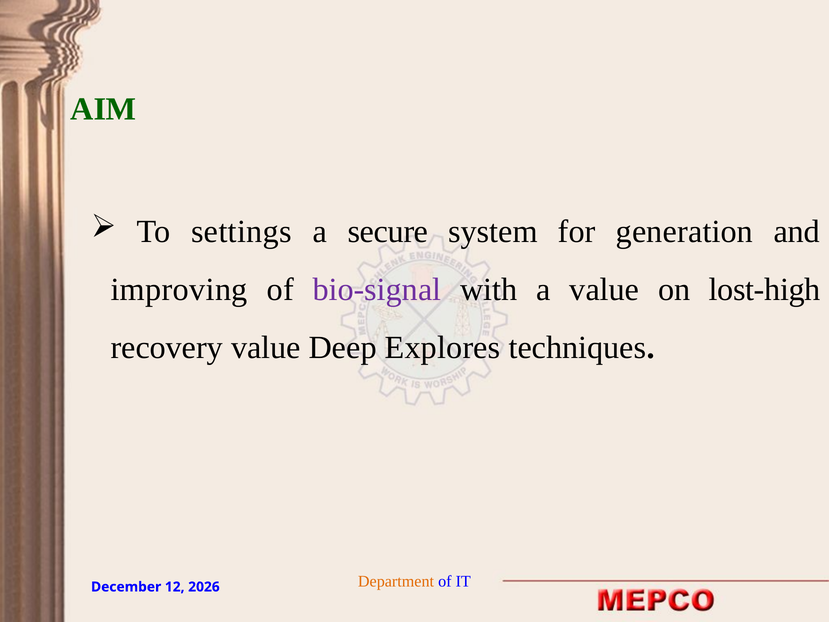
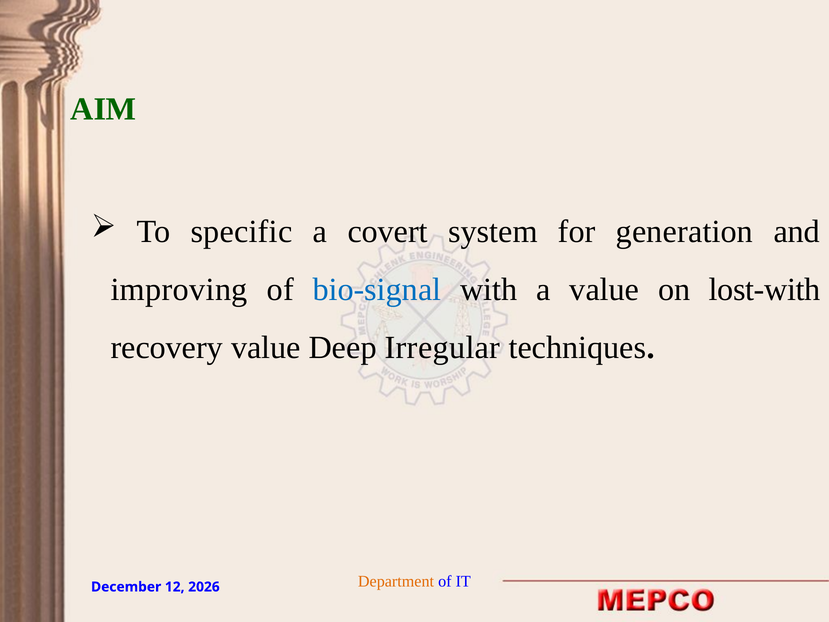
settings: settings -> specific
secure: secure -> covert
bio-signal colour: purple -> blue
lost-high: lost-high -> lost-with
Explores: Explores -> Irregular
